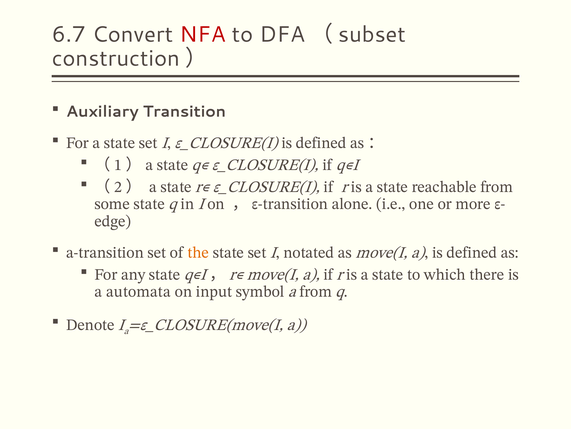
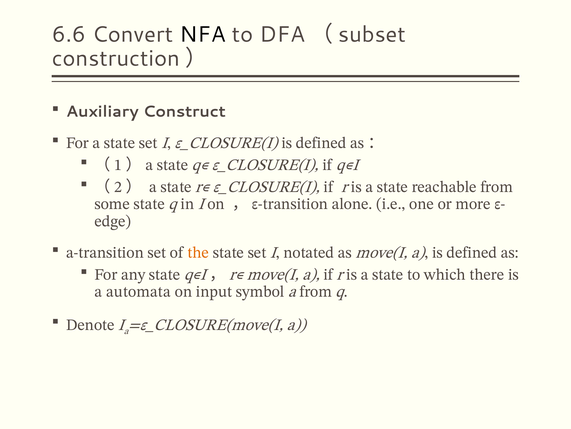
6.7: 6.7 -> 6.6
NFA colour: red -> black
Transition: Transition -> Construct
